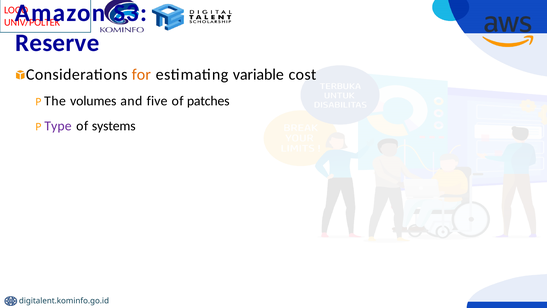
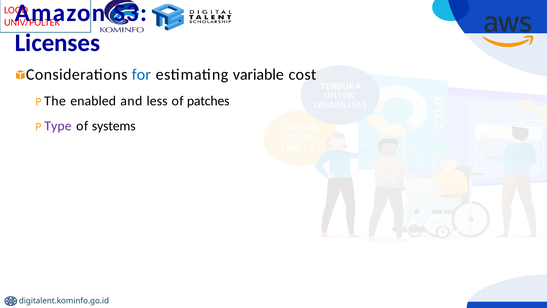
Reserve: Reserve -> Licenses
for colour: orange -> blue
volumes: volumes -> enabled
five: five -> less
